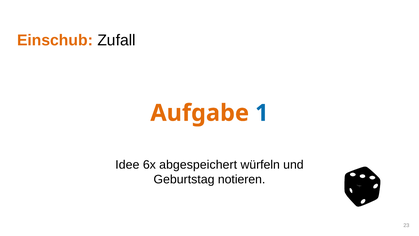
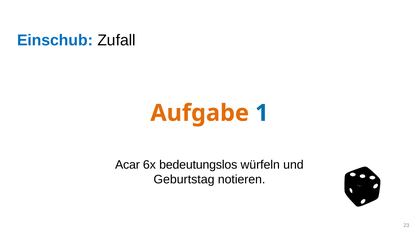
Einschub colour: orange -> blue
Idee: Idee -> Acar
abgespeichert: abgespeichert -> bedeutungslos
